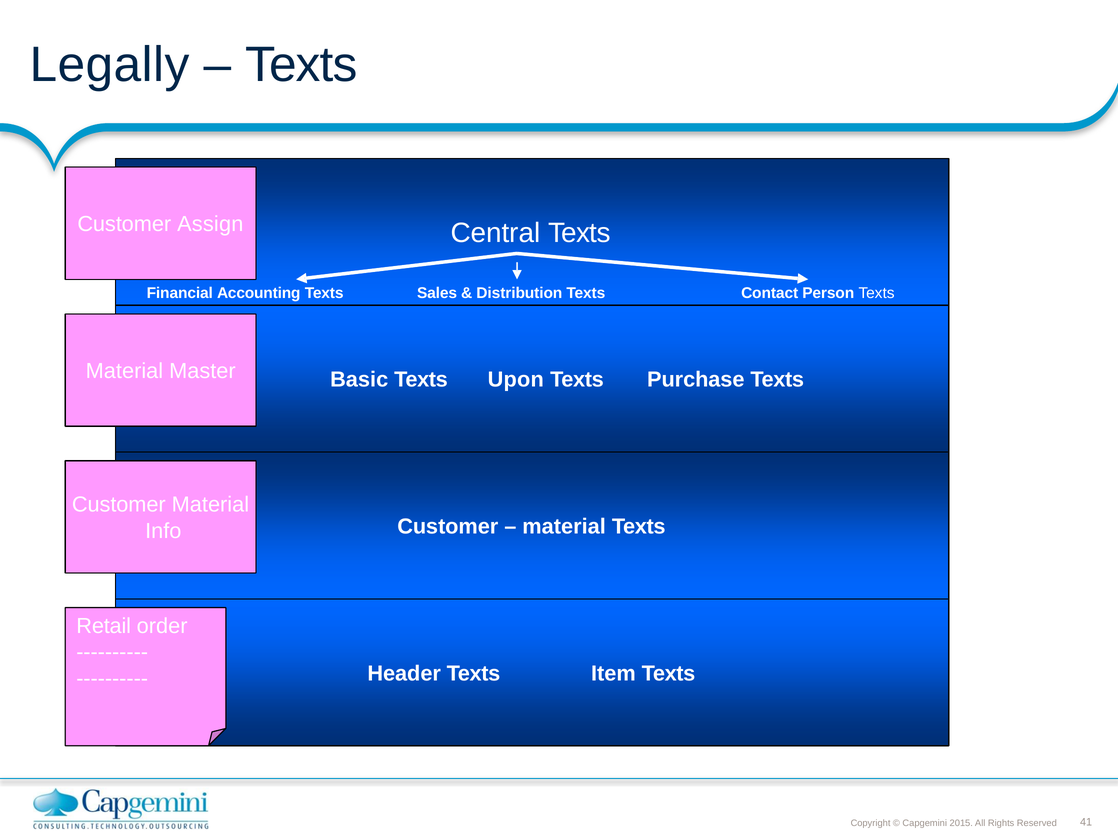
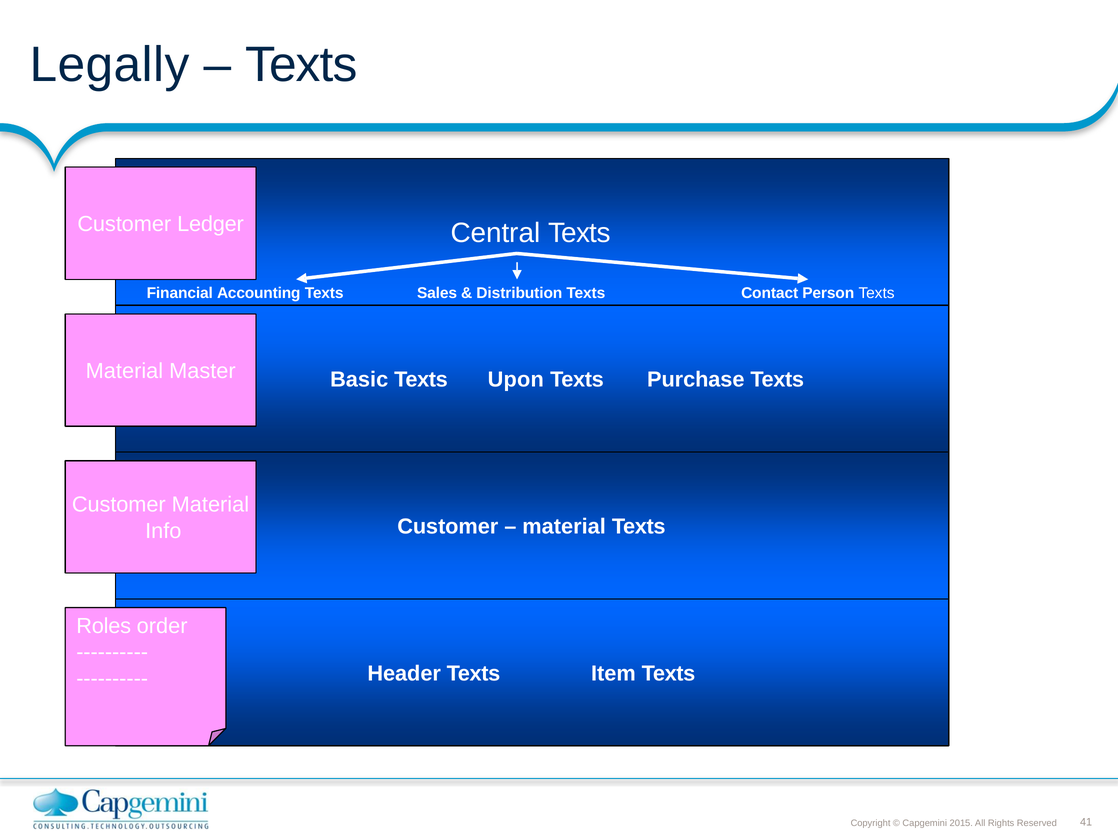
Assign: Assign -> Ledger
Retail: Retail -> Roles
